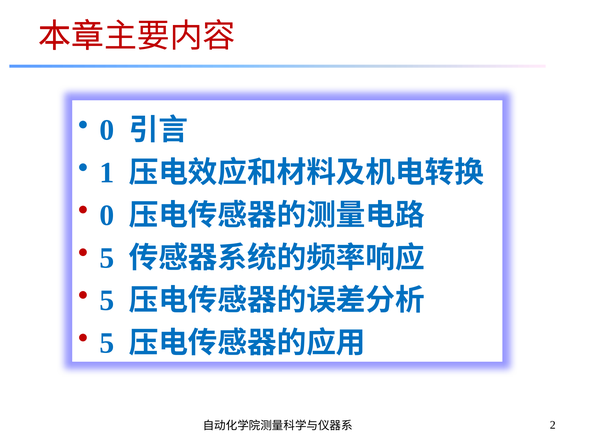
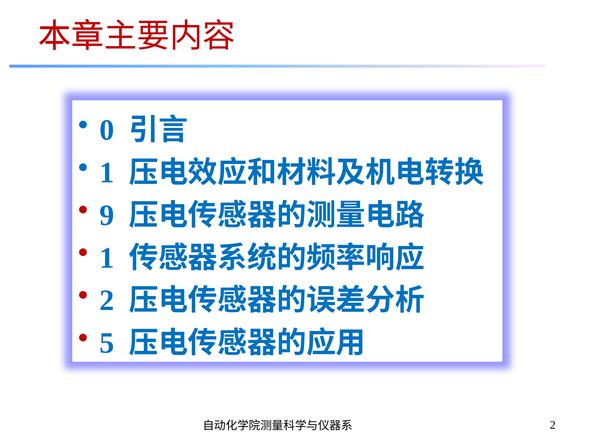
0 at (107, 215): 0 -> 9
5 at (107, 258): 5 -> 1
5 at (107, 301): 5 -> 2
